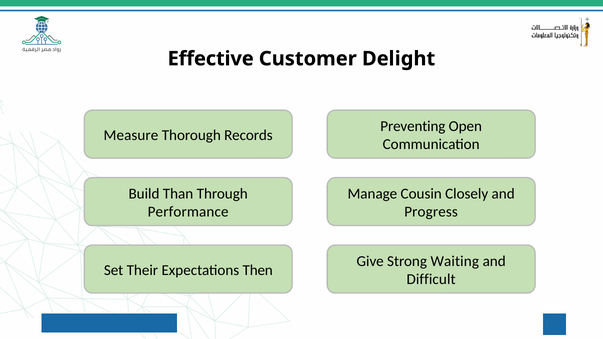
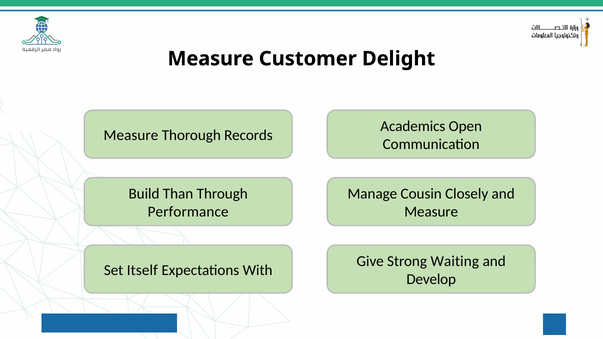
Effective at (211, 59): Effective -> Measure
Preventing: Preventing -> Academics
Progress at (431, 212): Progress -> Measure
Their: Their -> Itself
Then: Then -> With
Difficult: Difficult -> Develop
